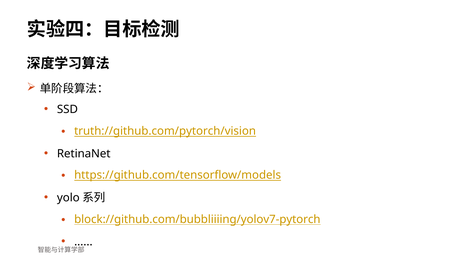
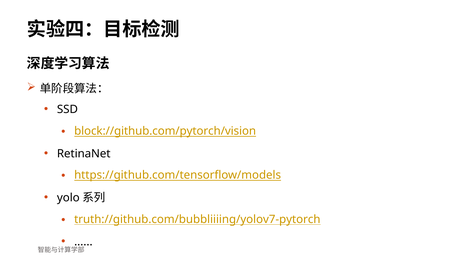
truth://github.com/pytorch/vision: truth://github.com/pytorch/vision -> block://github.com/pytorch/vision
block://github.com/bubbliiiing/yolov7-pytorch: block://github.com/bubbliiiing/yolov7-pytorch -> truth://github.com/bubbliiiing/yolov7-pytorch
